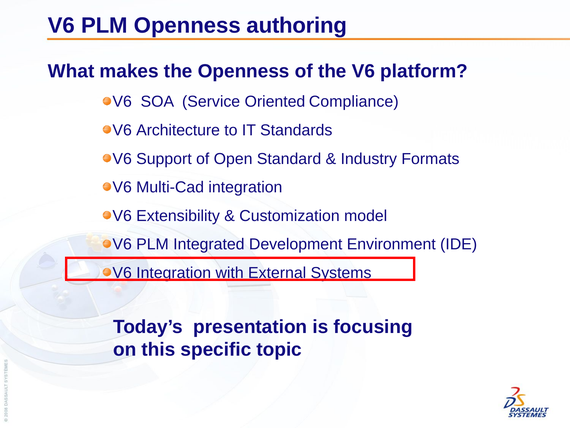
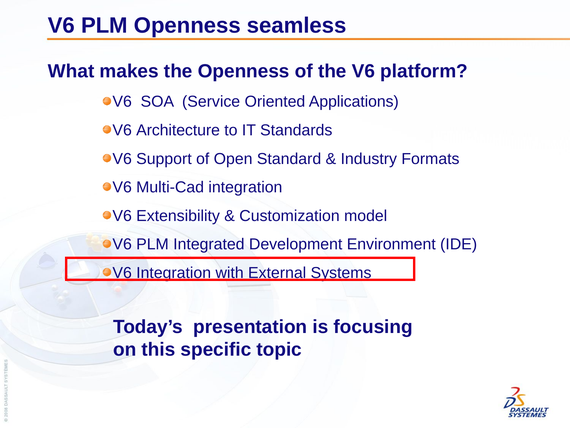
authoring: authoring -> seamless
Compliance: Compliance -> Applications
